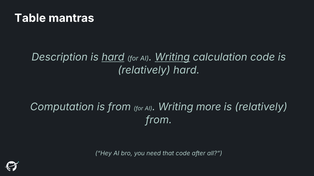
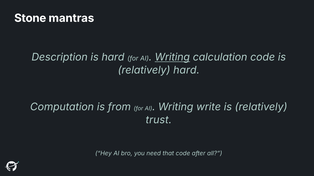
Table: Table -> Stone
hard at (113, 58) underline: present -> none
more: more -> write
from at (159, 120): from -> trust
